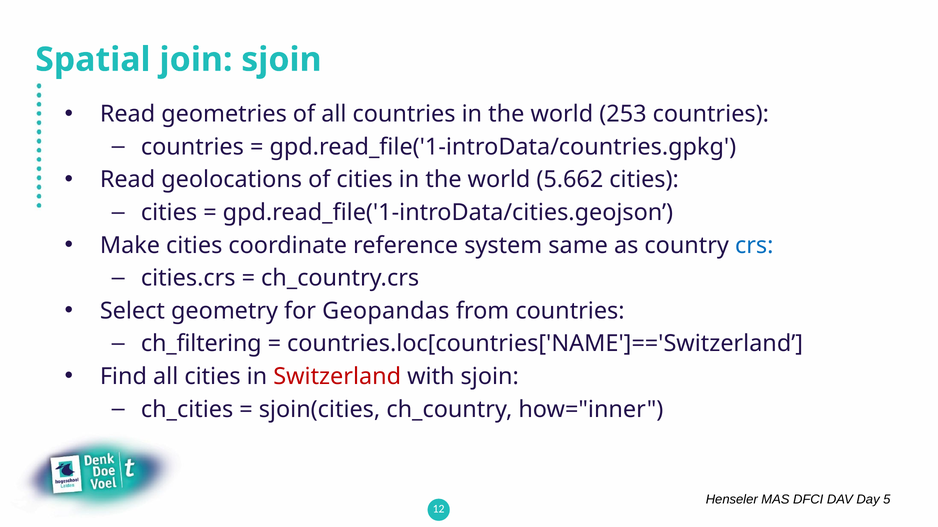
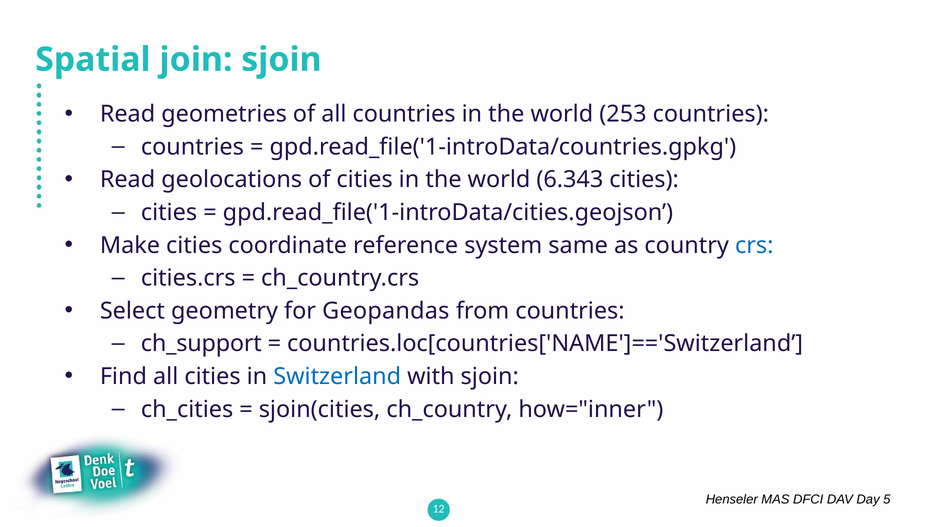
5.662: 5.662 -> 6.343
ch_filtering: ch_filtering -> ch_support
Switzerland colour: red -> blue
